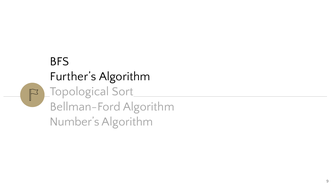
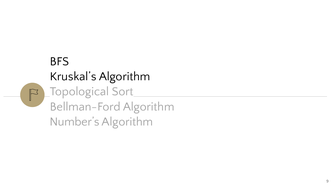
Further’s: Further’s -> Kruskal’s
